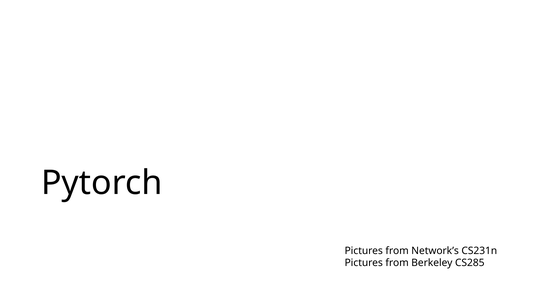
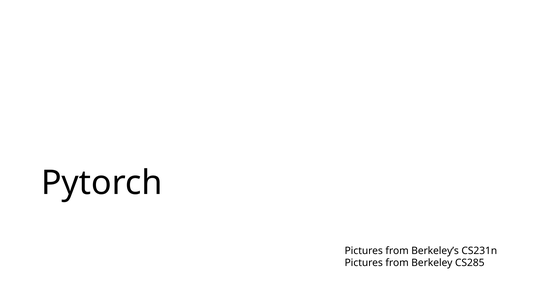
Network’s: Network’s -> Berkeley’s
